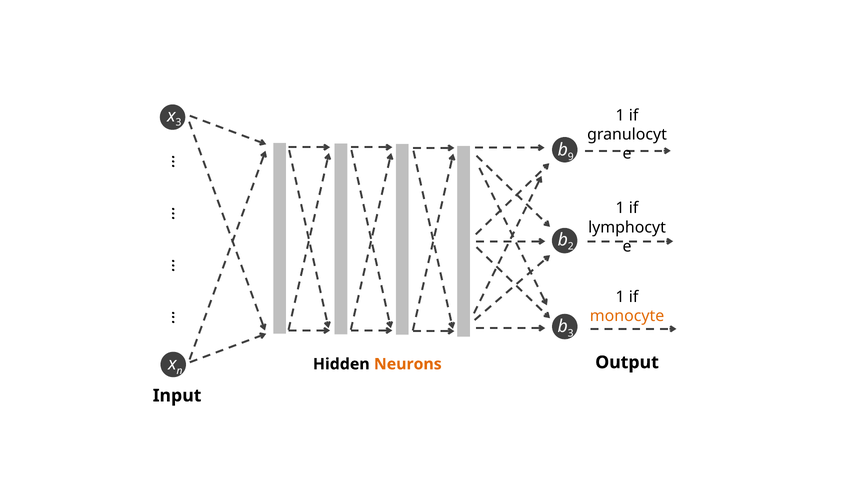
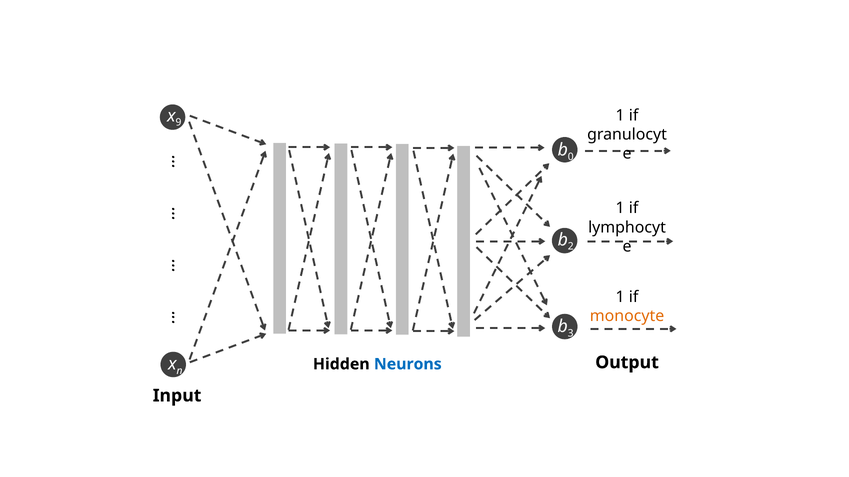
3 at (179, 123): 3 -> 9
9: 9 -> 0
Neurons colour: orange -> blue
